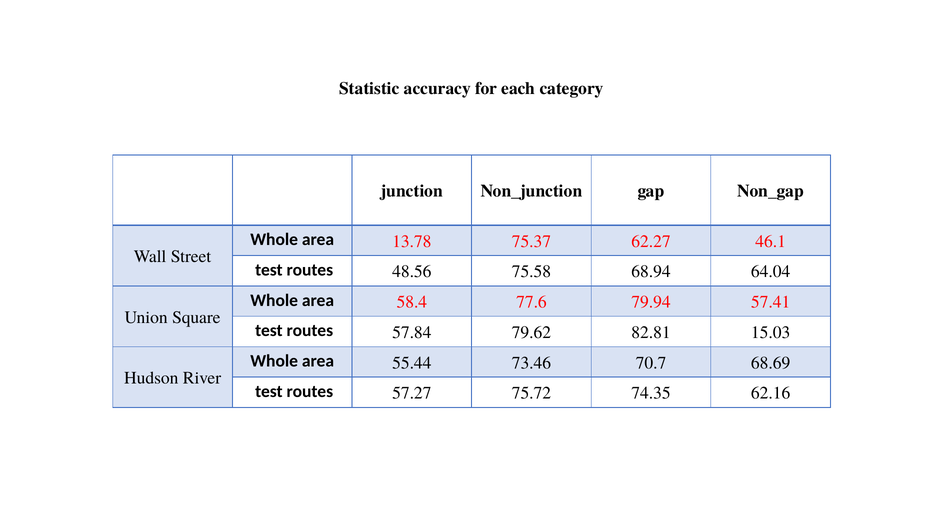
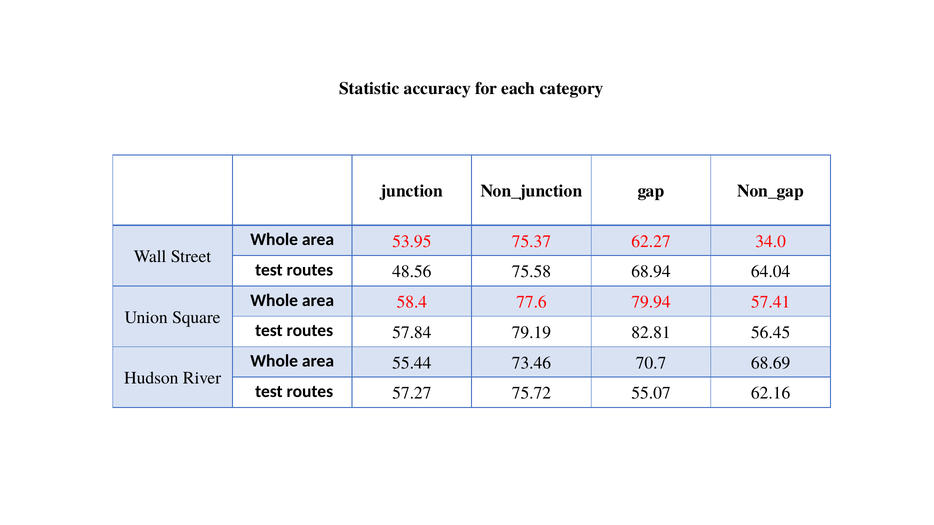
13.78: 13.78 -> 53.95
46.1: 46.1 -> 34.0
79.62: 79.62 -> 79.19
15.03: 15.03 -> 56.45
74.35: 74.35 -> 55.07
